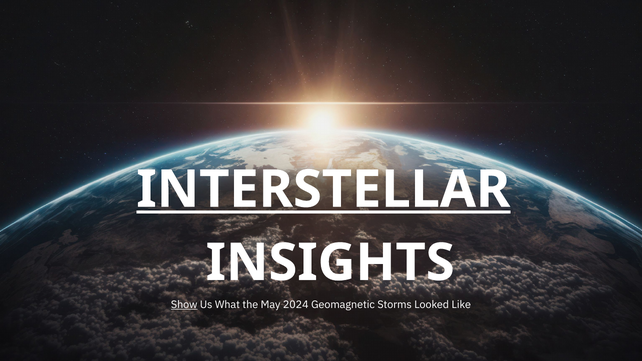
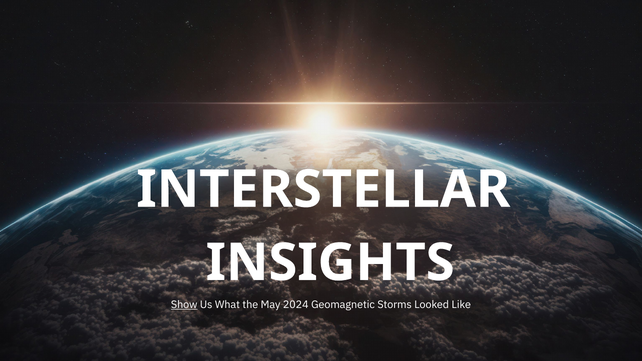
INTERSTELLAR underline: present -> none
